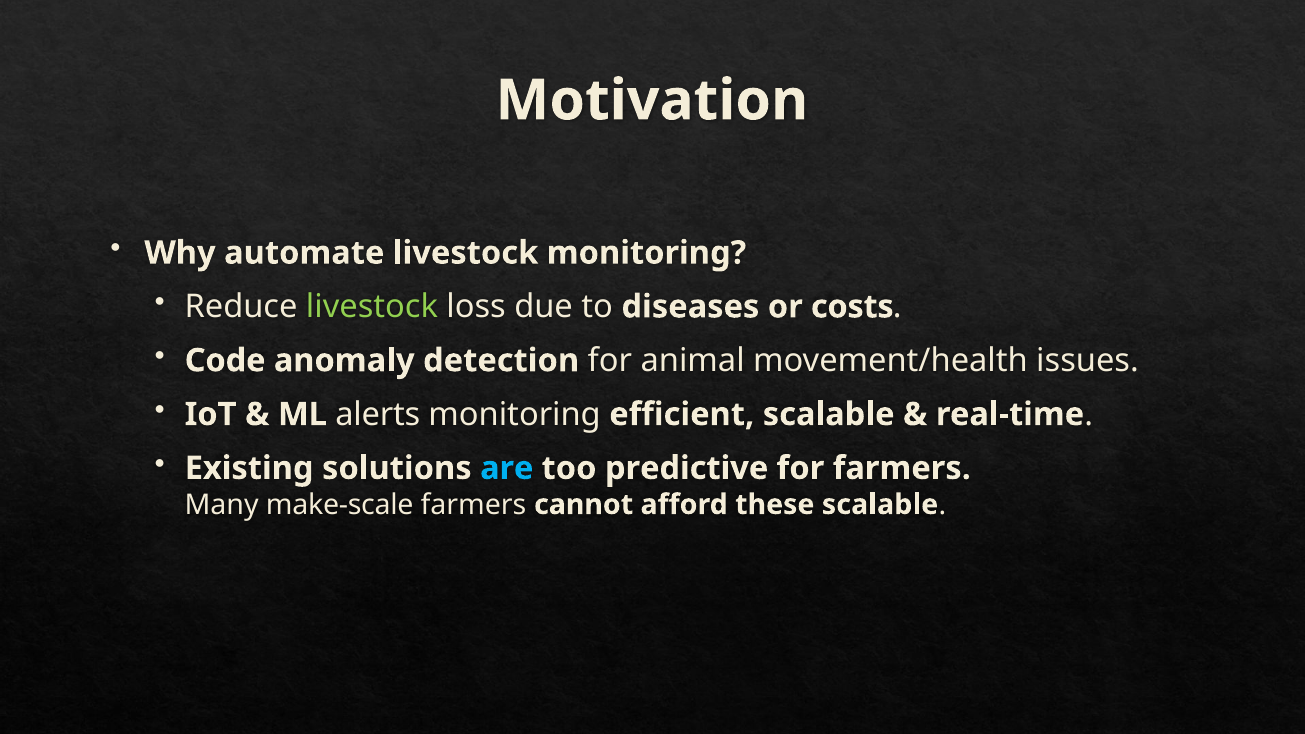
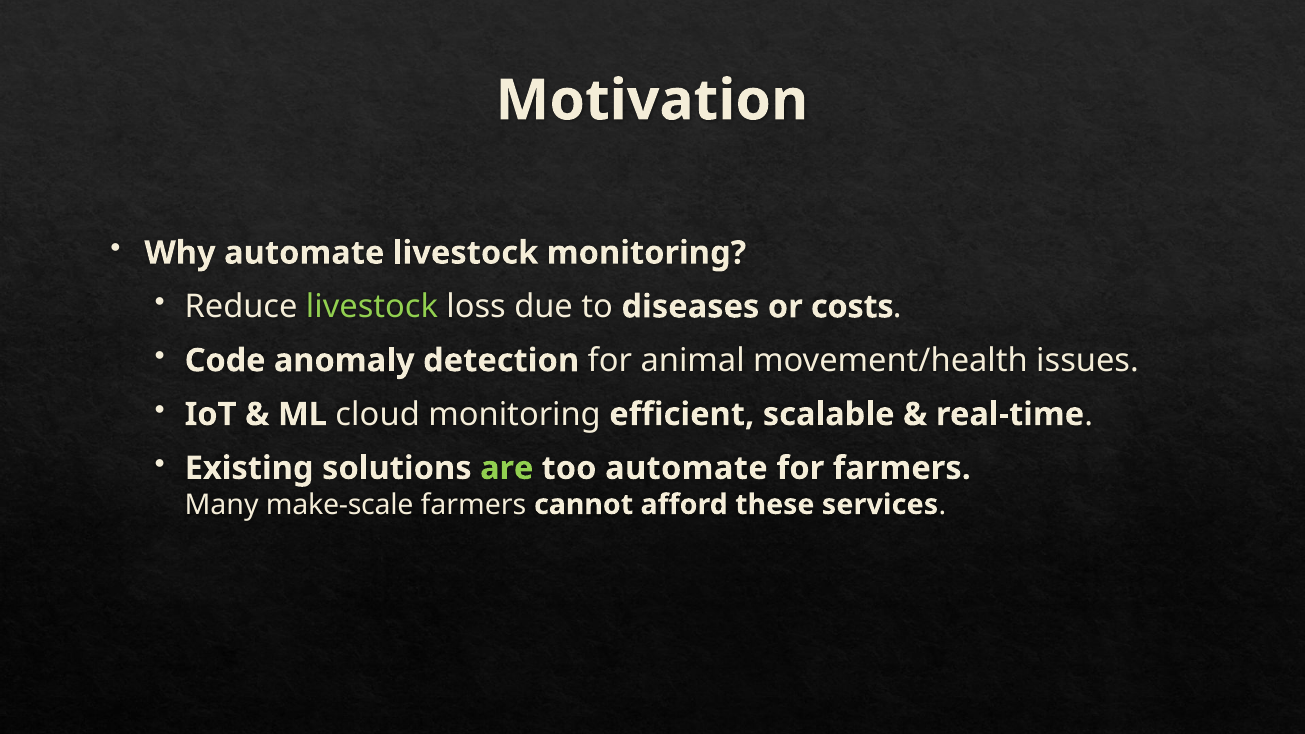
alerts: alerts -> cloud
are colour: light blue -> light green
too predictive: predictive -> automate
these scalable: scalable -> services
